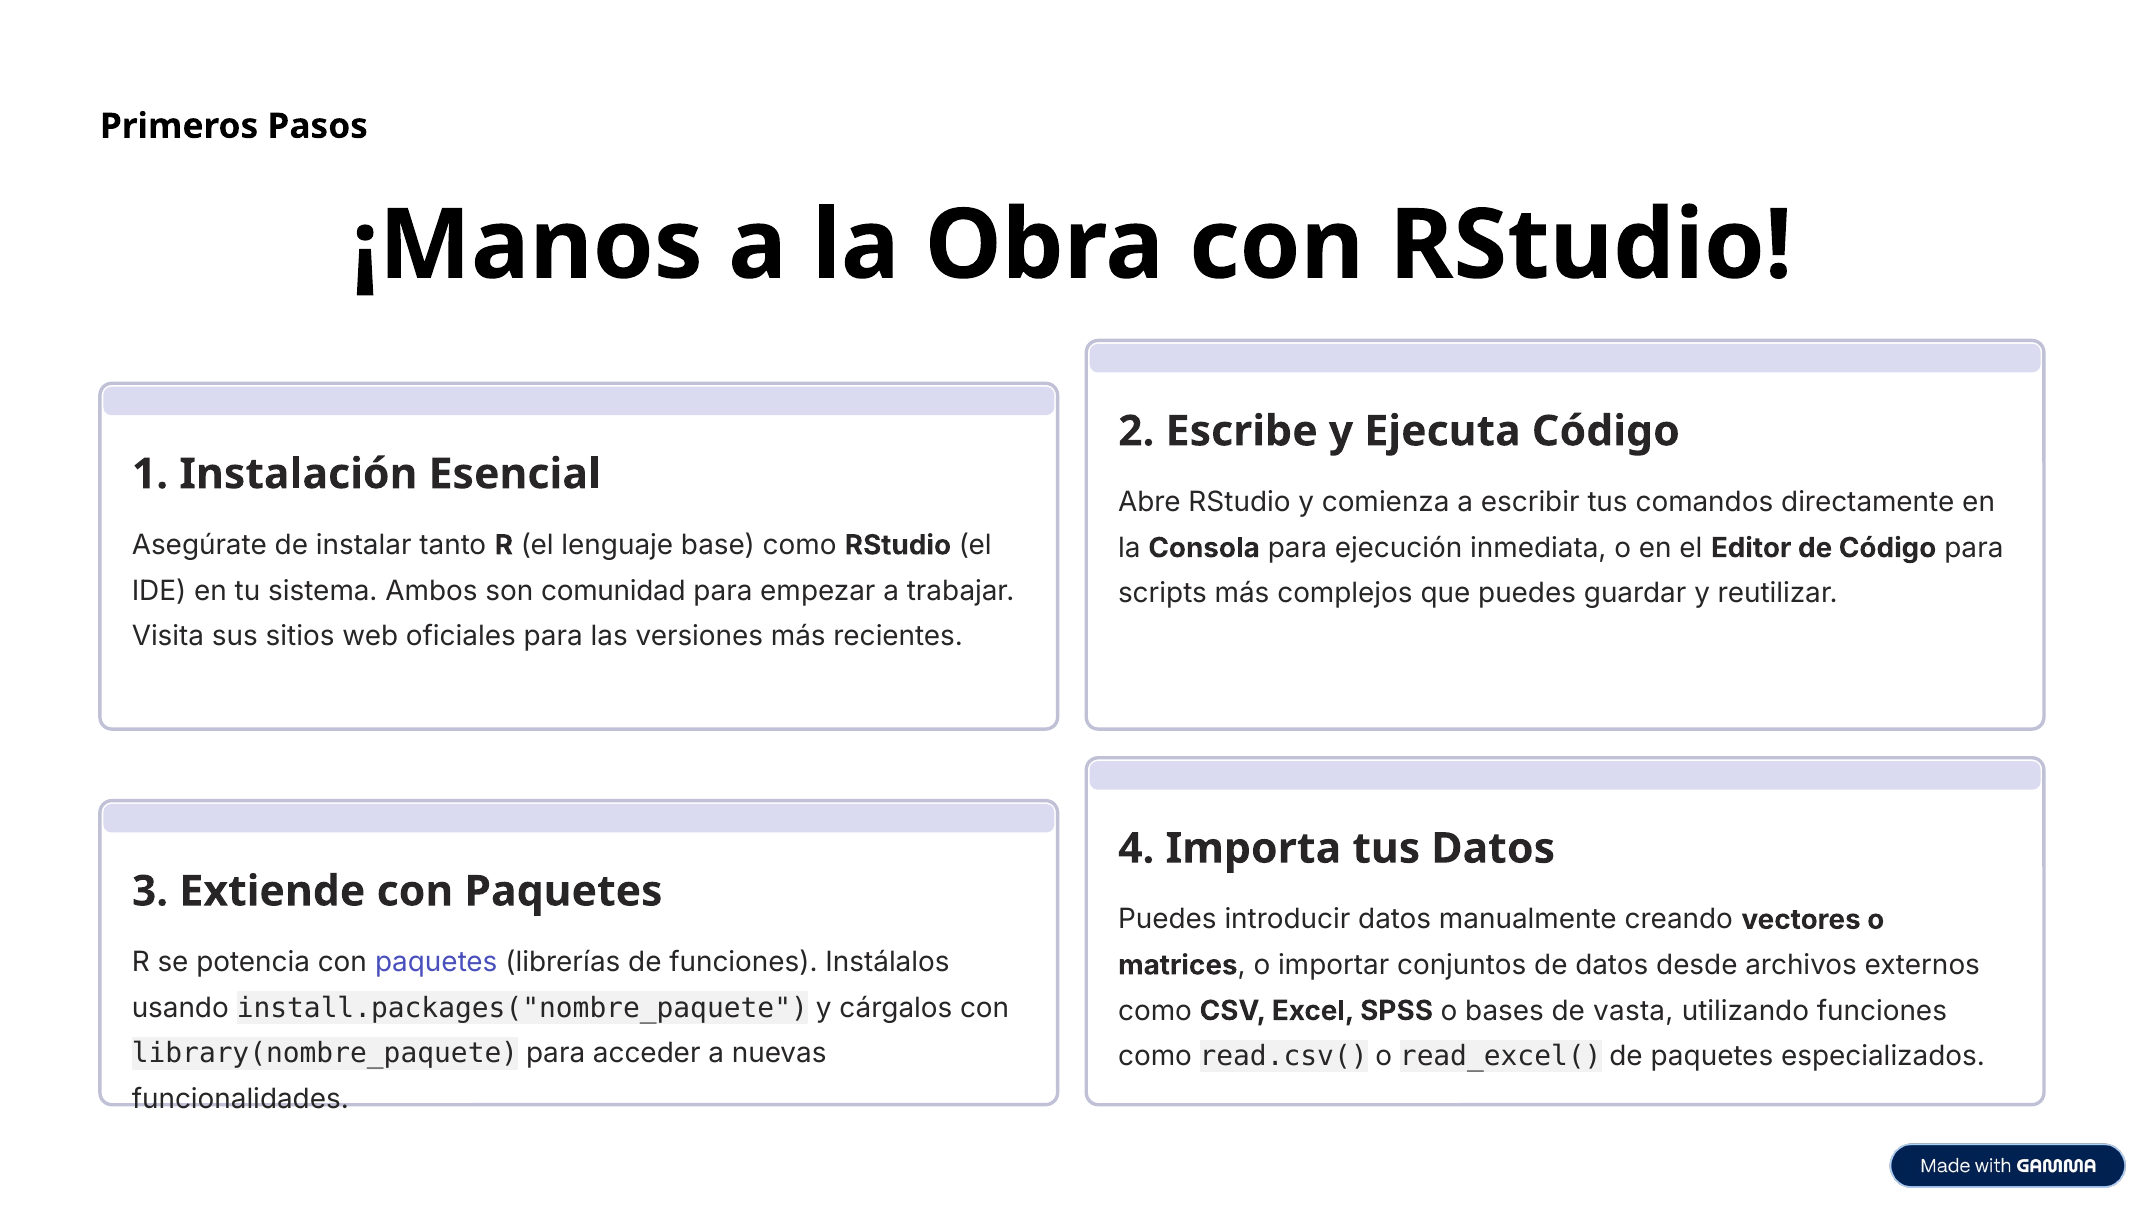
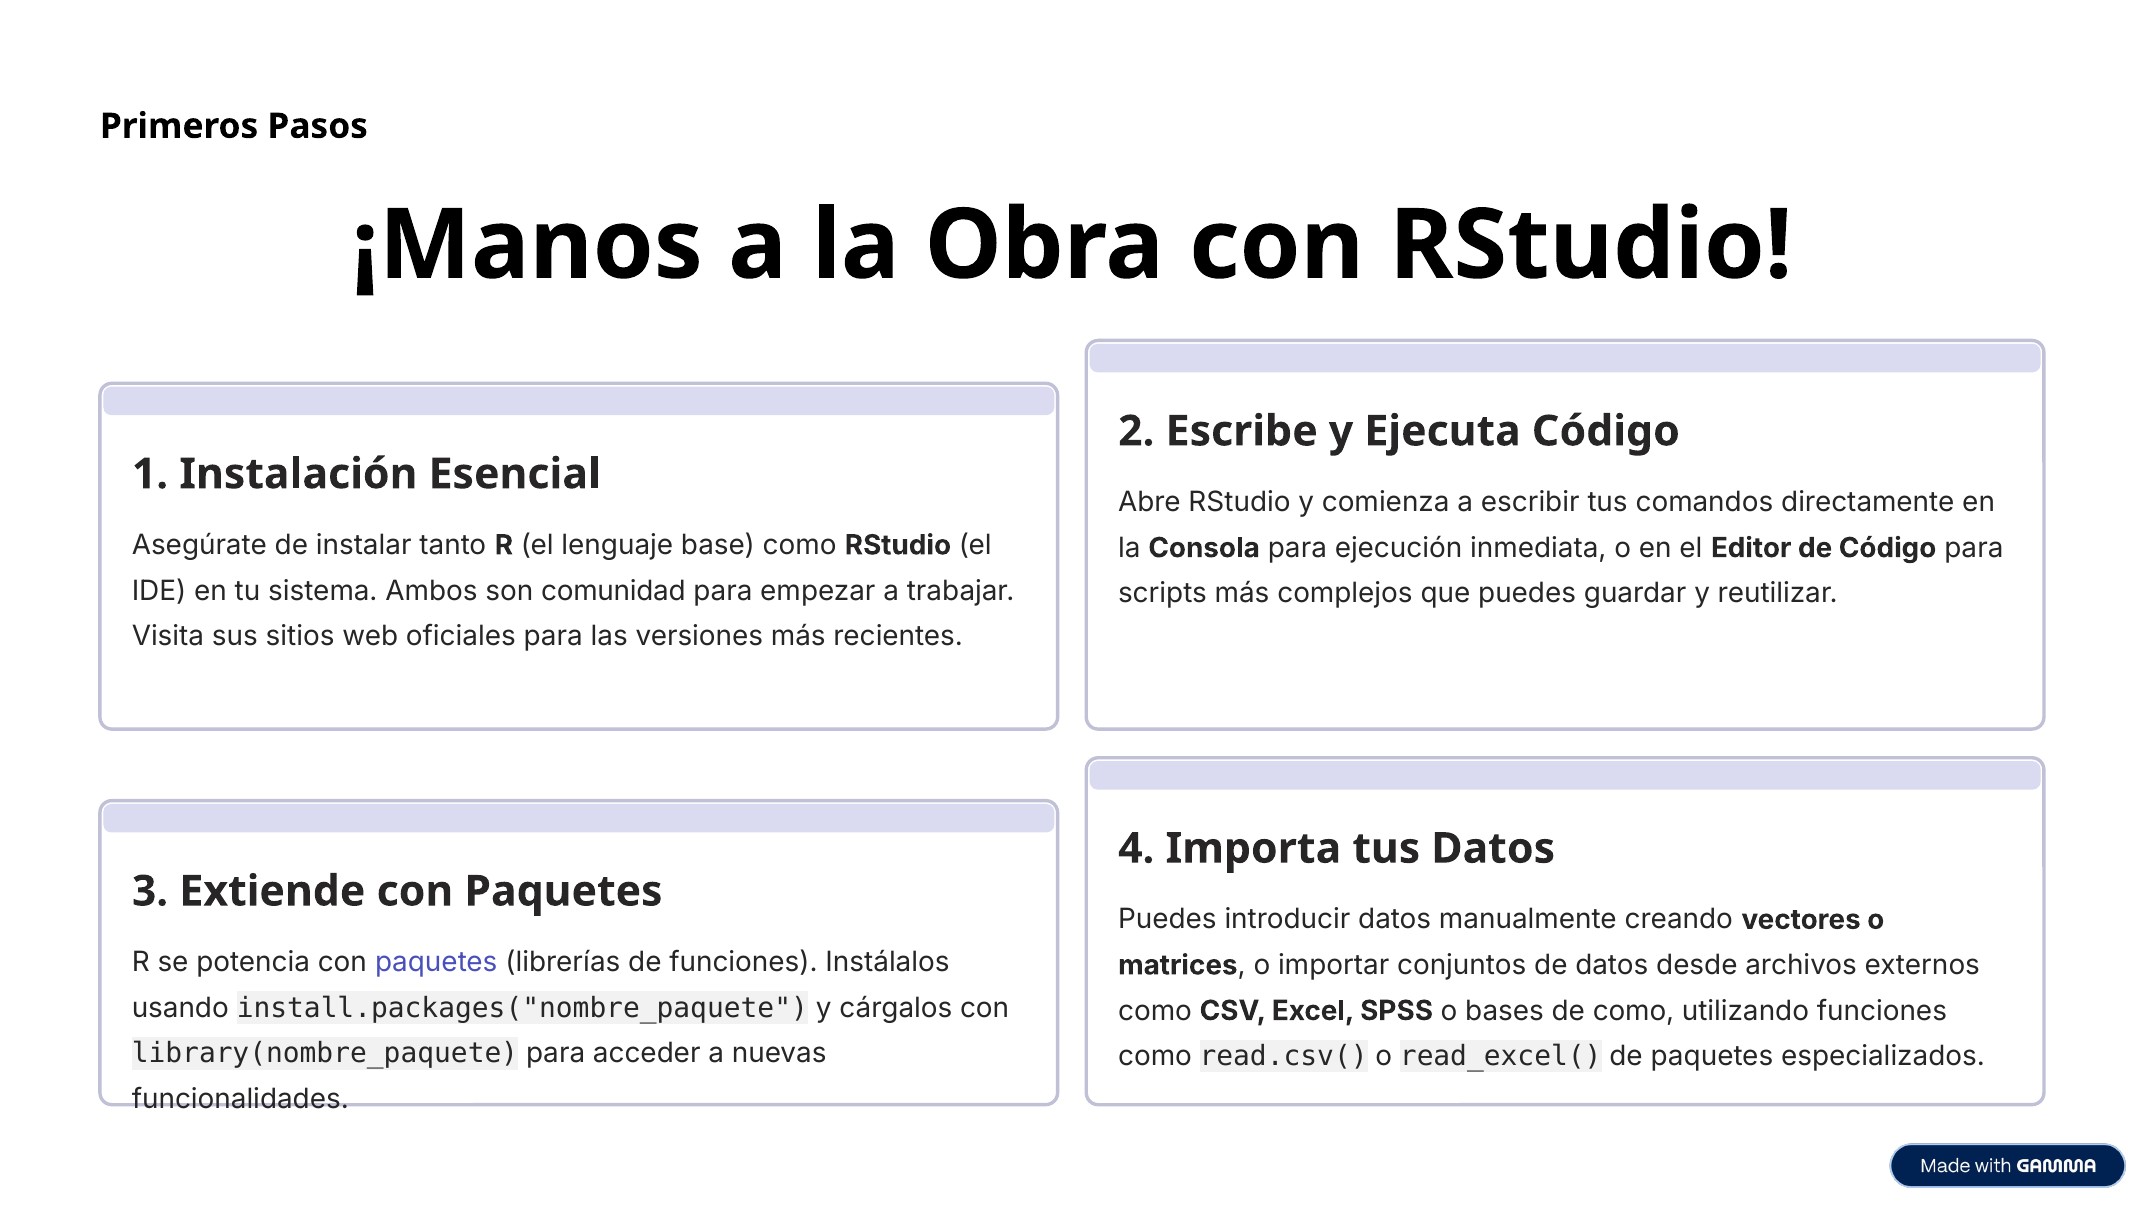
de vasta: vasta -> como
